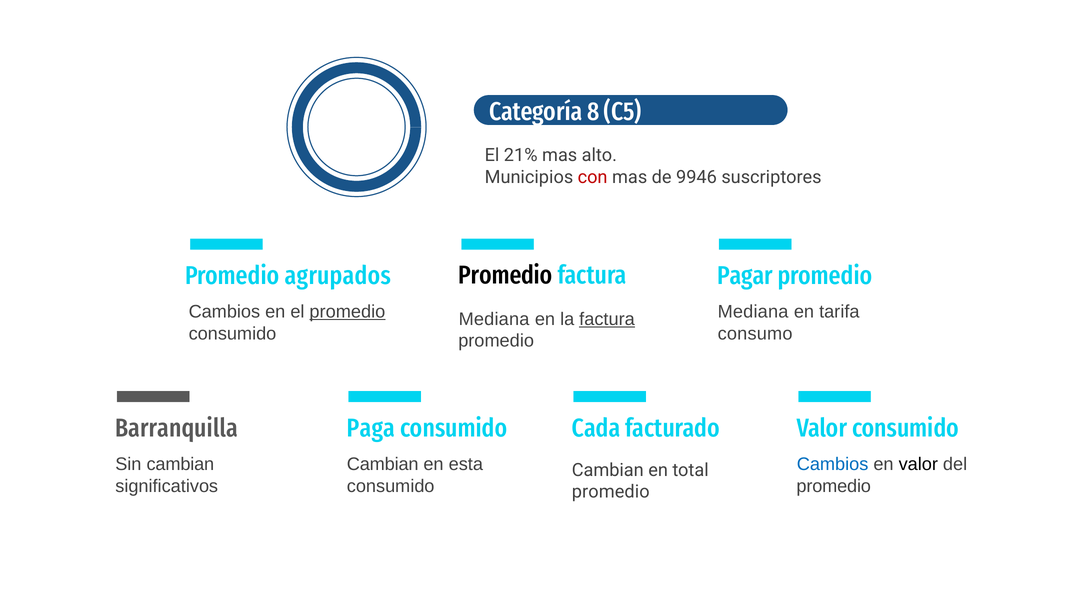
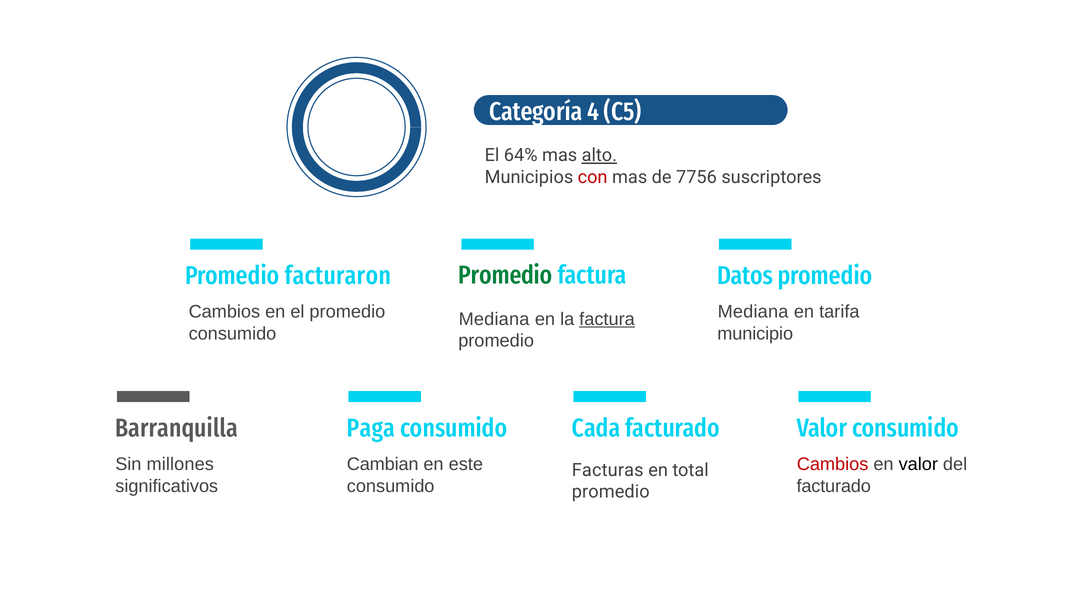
8: 8 -> 4
21%: 21% -> 64%
alto underline: none -> present
9946: 9946 -> 7756
Promedio at (505, 275) colour: black -> green
agrupados: agrupados -> facturaron
Pagar: Pagar -> Datos
promedio at (347, 312) underline: present -> none
consumo: consumo -> municipio
Sin cambian: cambian -> millones
esta: esta -> este
Cambios at (833, 464) colour: blue -> red
Cambian at (608, 470): Cambian -> Facturas
promedio at (834, 486): promedio -> facturado
